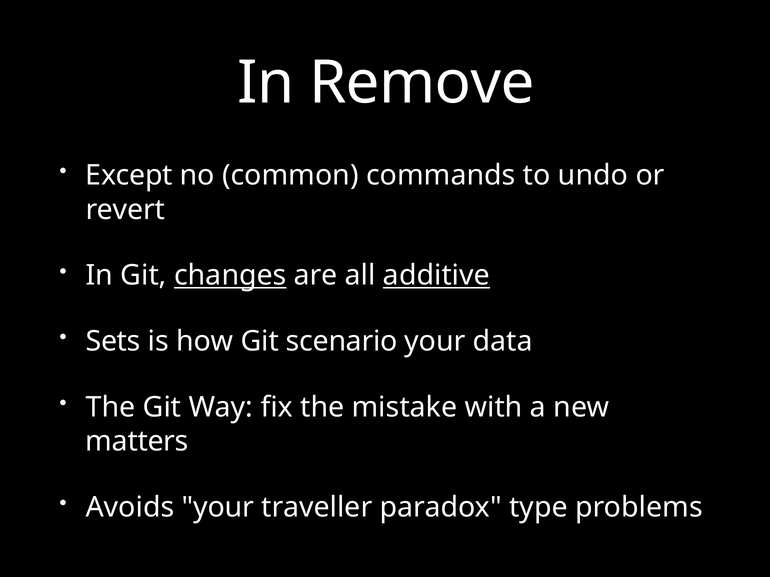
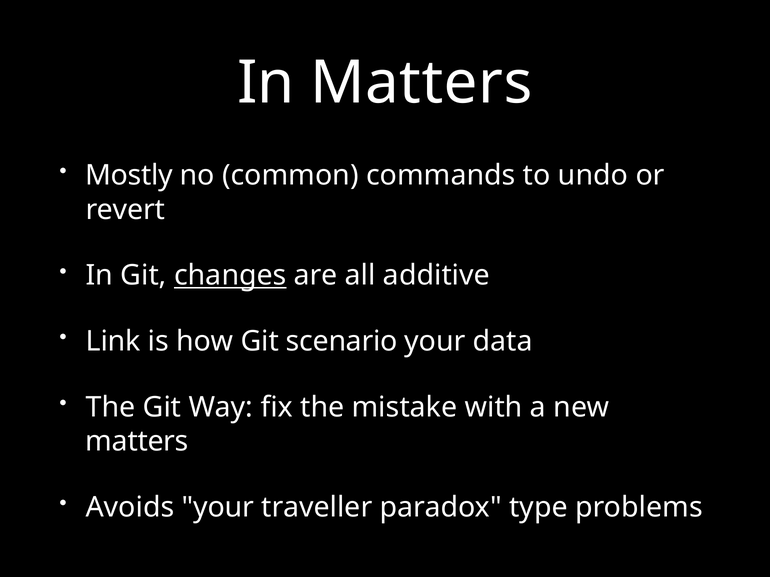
In Remove: Remove -> Matters
Except: Except -> Mostly
additive underline: present -> none
Sets: Sets -> Link
